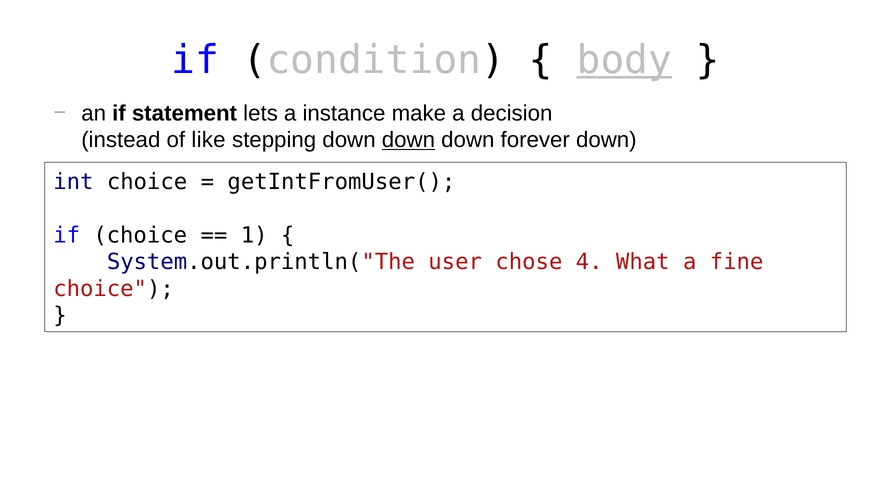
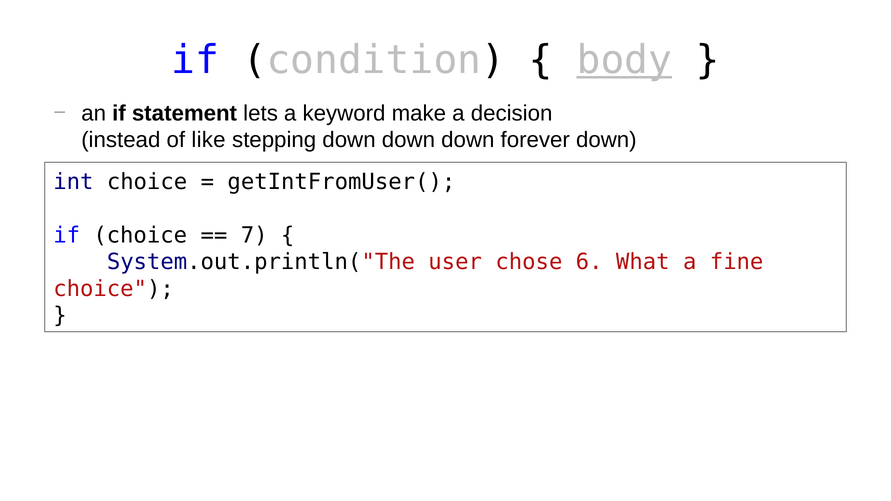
instance: instance -> keyword
down at (408, 140) underline: present -> none
1: 1 -> 7
4: 4 -> 6
